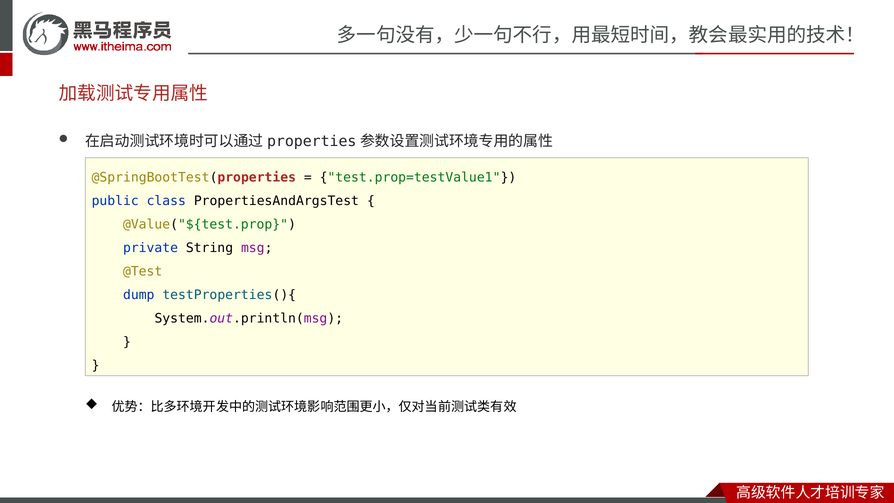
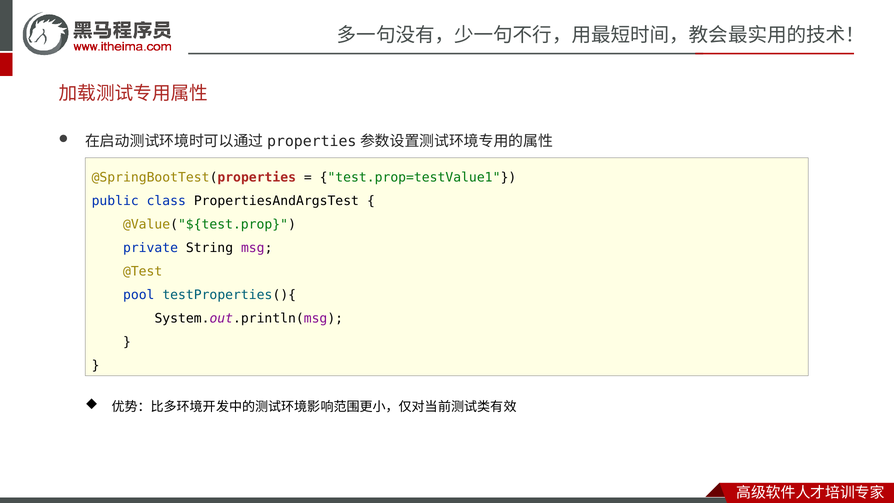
dump: dump -> pool
